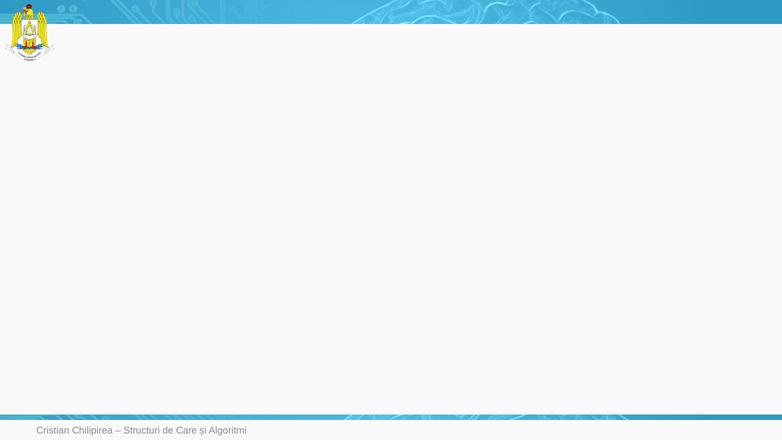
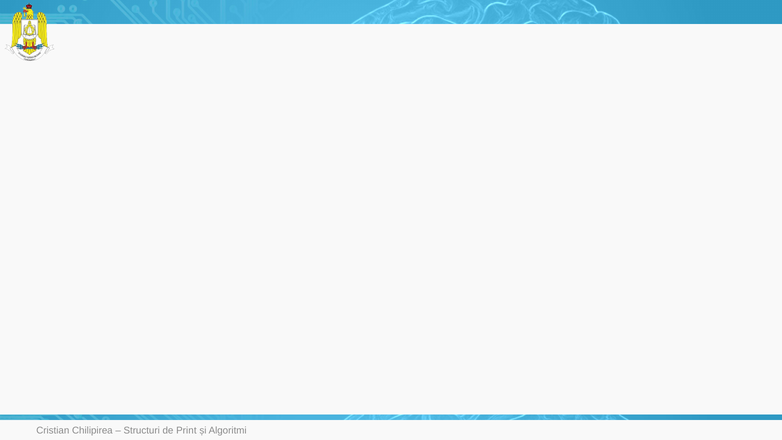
Care: Care -> Print
